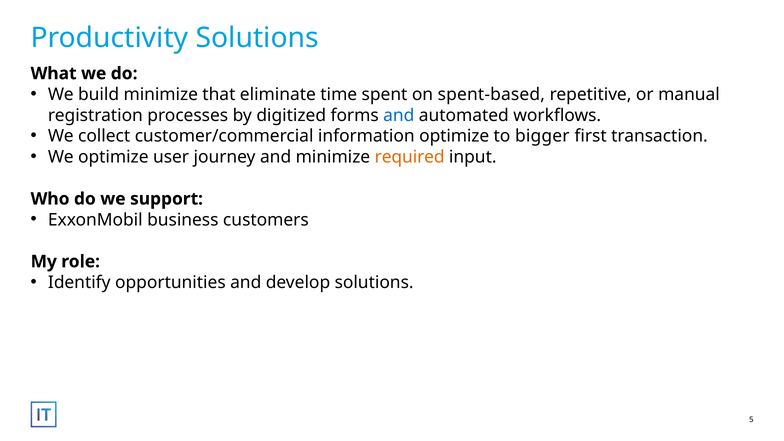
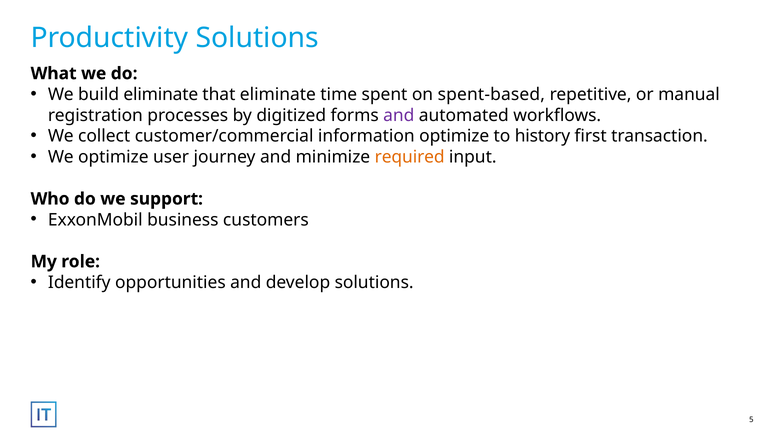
build minimize: minimize -> eliminate
and at (399, 115) colour: blue -> purple
bigger: bigger -> history
